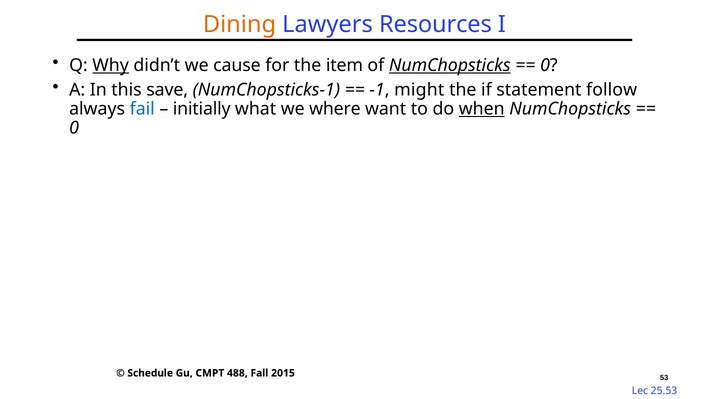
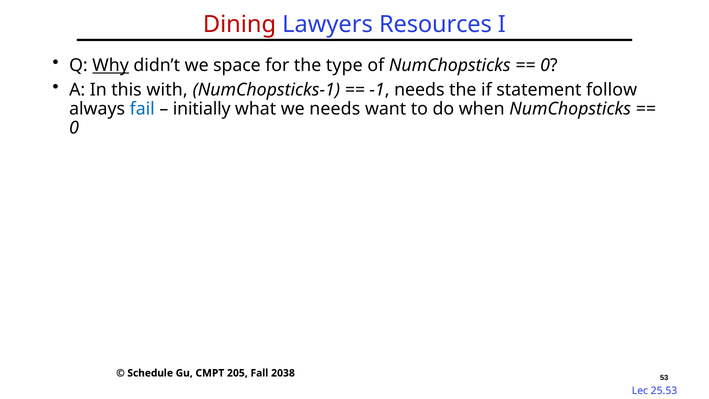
Dining colour: orange -> red
cause: cause -> space
item: item -> type
NumChopsticks at (450, 65) underline: present -> none
save: save -> with
-1 might: might -> needs
we where: where -> needs
when underline: present -> none
488: 488 -> 205
2015: 2015 -> 2038
